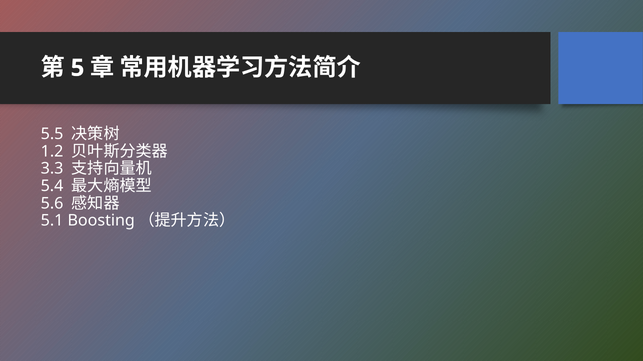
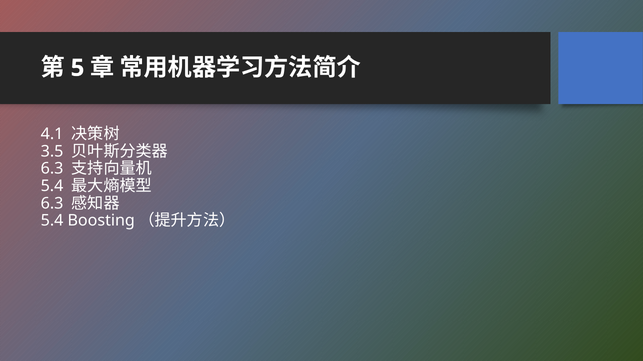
5.5: 5.5 -> 4.1
1.2: 1.2 -> 3.5
3.3 at (52, 169): 3.3 -> 6.3
5.6 at (52, 204): 5.6 -> 6.3
5.1 at (52, 221): 5.1 -> 5.4
